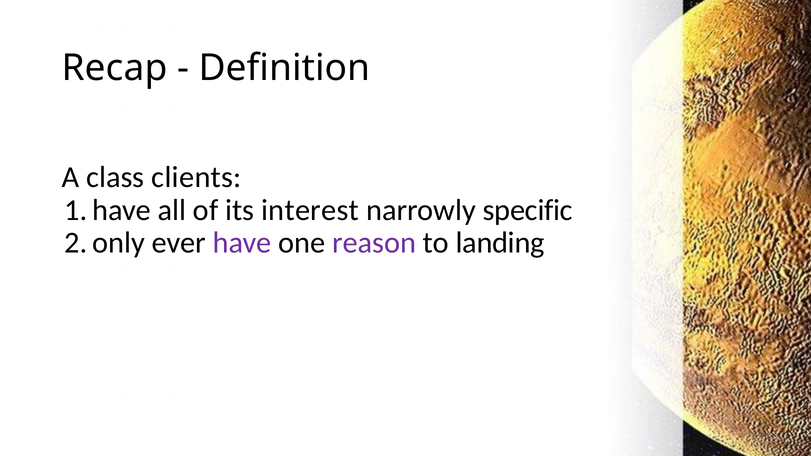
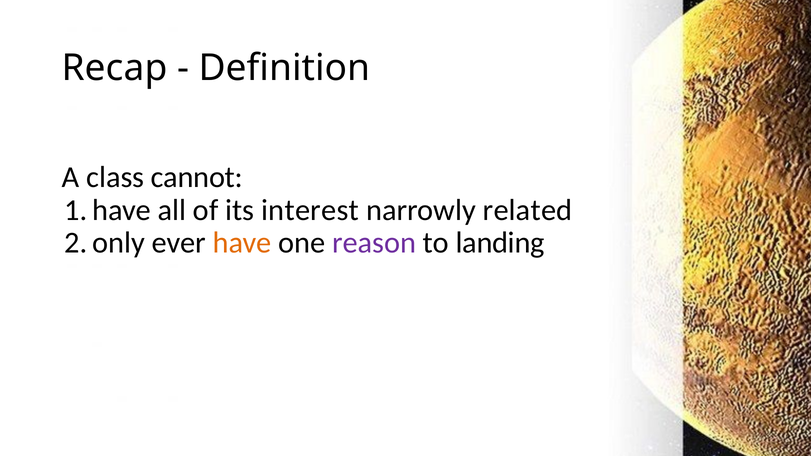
clients: clients -> cannot
specific: specific -> related
have colour: purple -> orange
